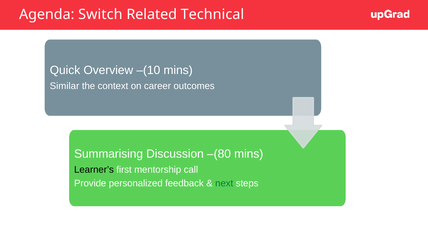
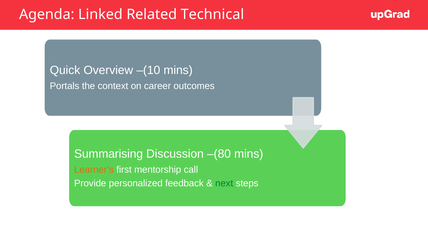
Switch: Switch -> Linked
Similar: Similar -> Portals
Learner’s colour: black -> orange
